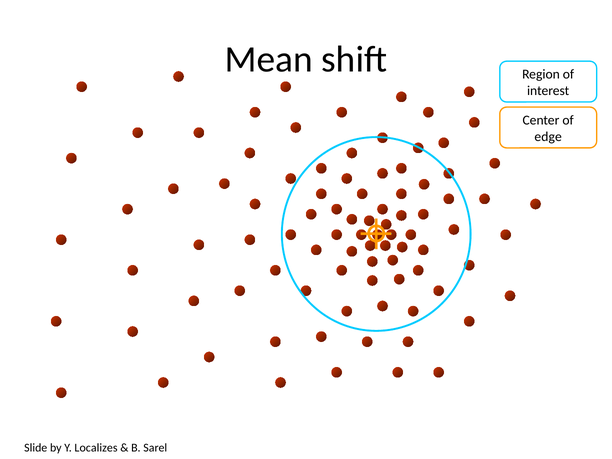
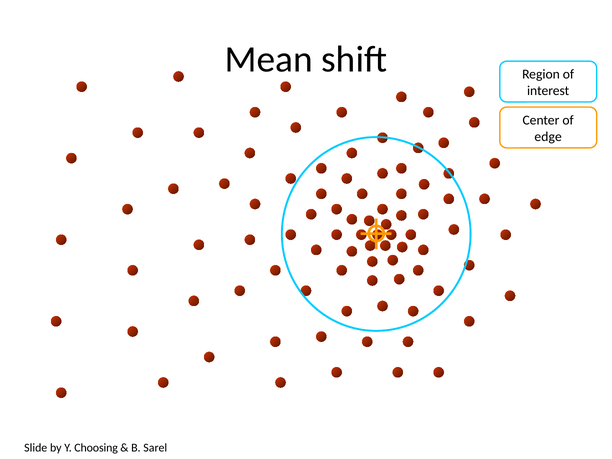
Localizes: Localizes -> Choosing
